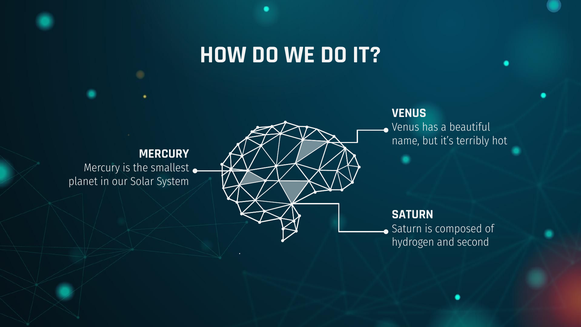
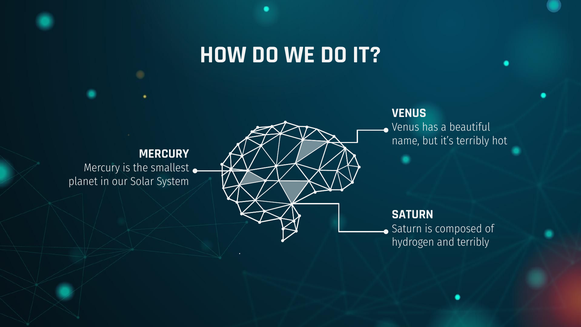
and second: second -> terribly
